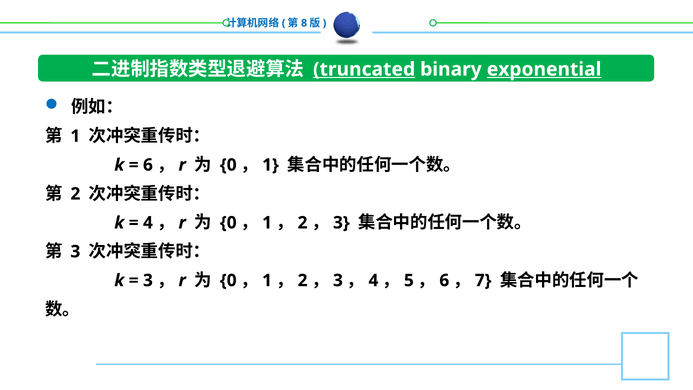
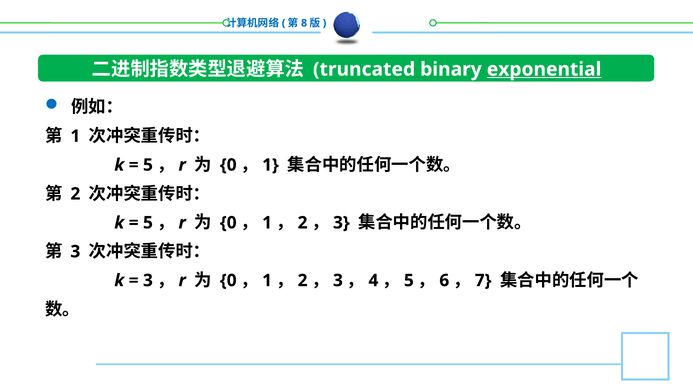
truncated underline: present -> none
6 at (148, 165): 6 -> 5
4 at (148, 223): 4 -> 5
